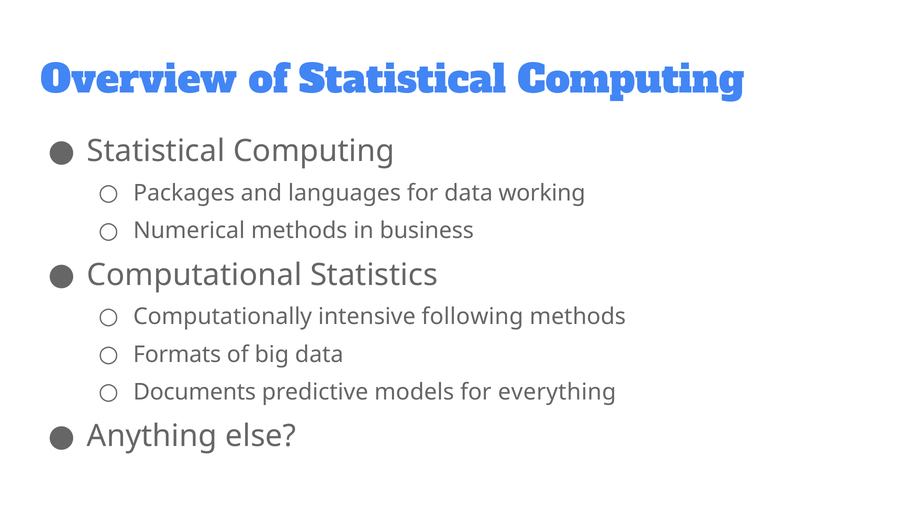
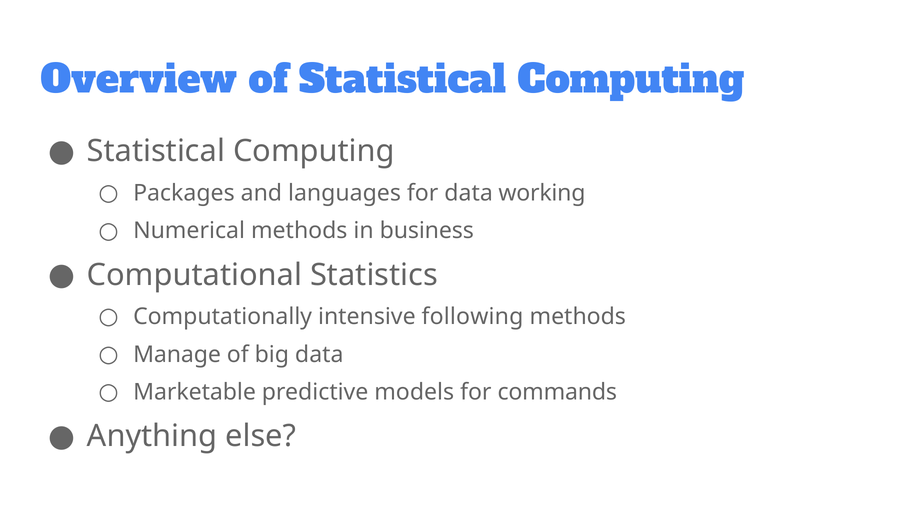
Formats: Formats -> Manage
Documents: Documents -> Marketable
everything: everything -> commands
